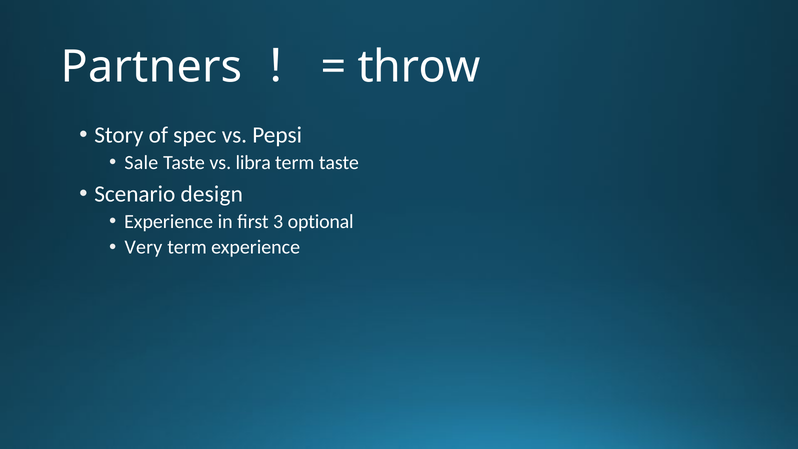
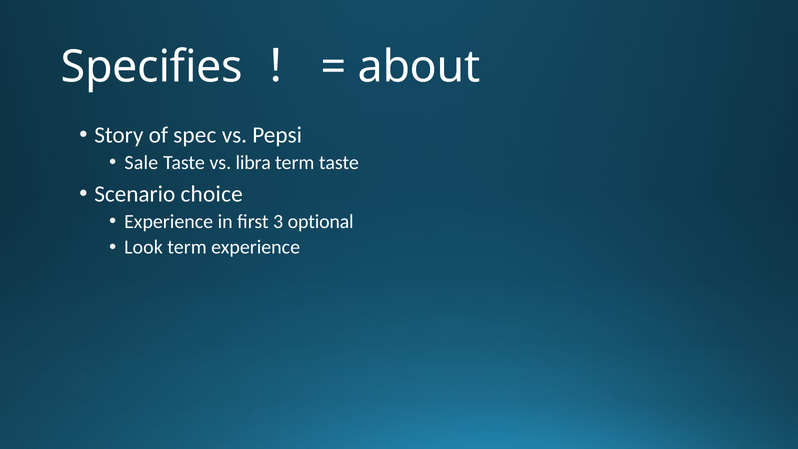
Partners: Partners -> Specifies
throw: throw -> about
design: design -> choice
Very: Very -> Look
